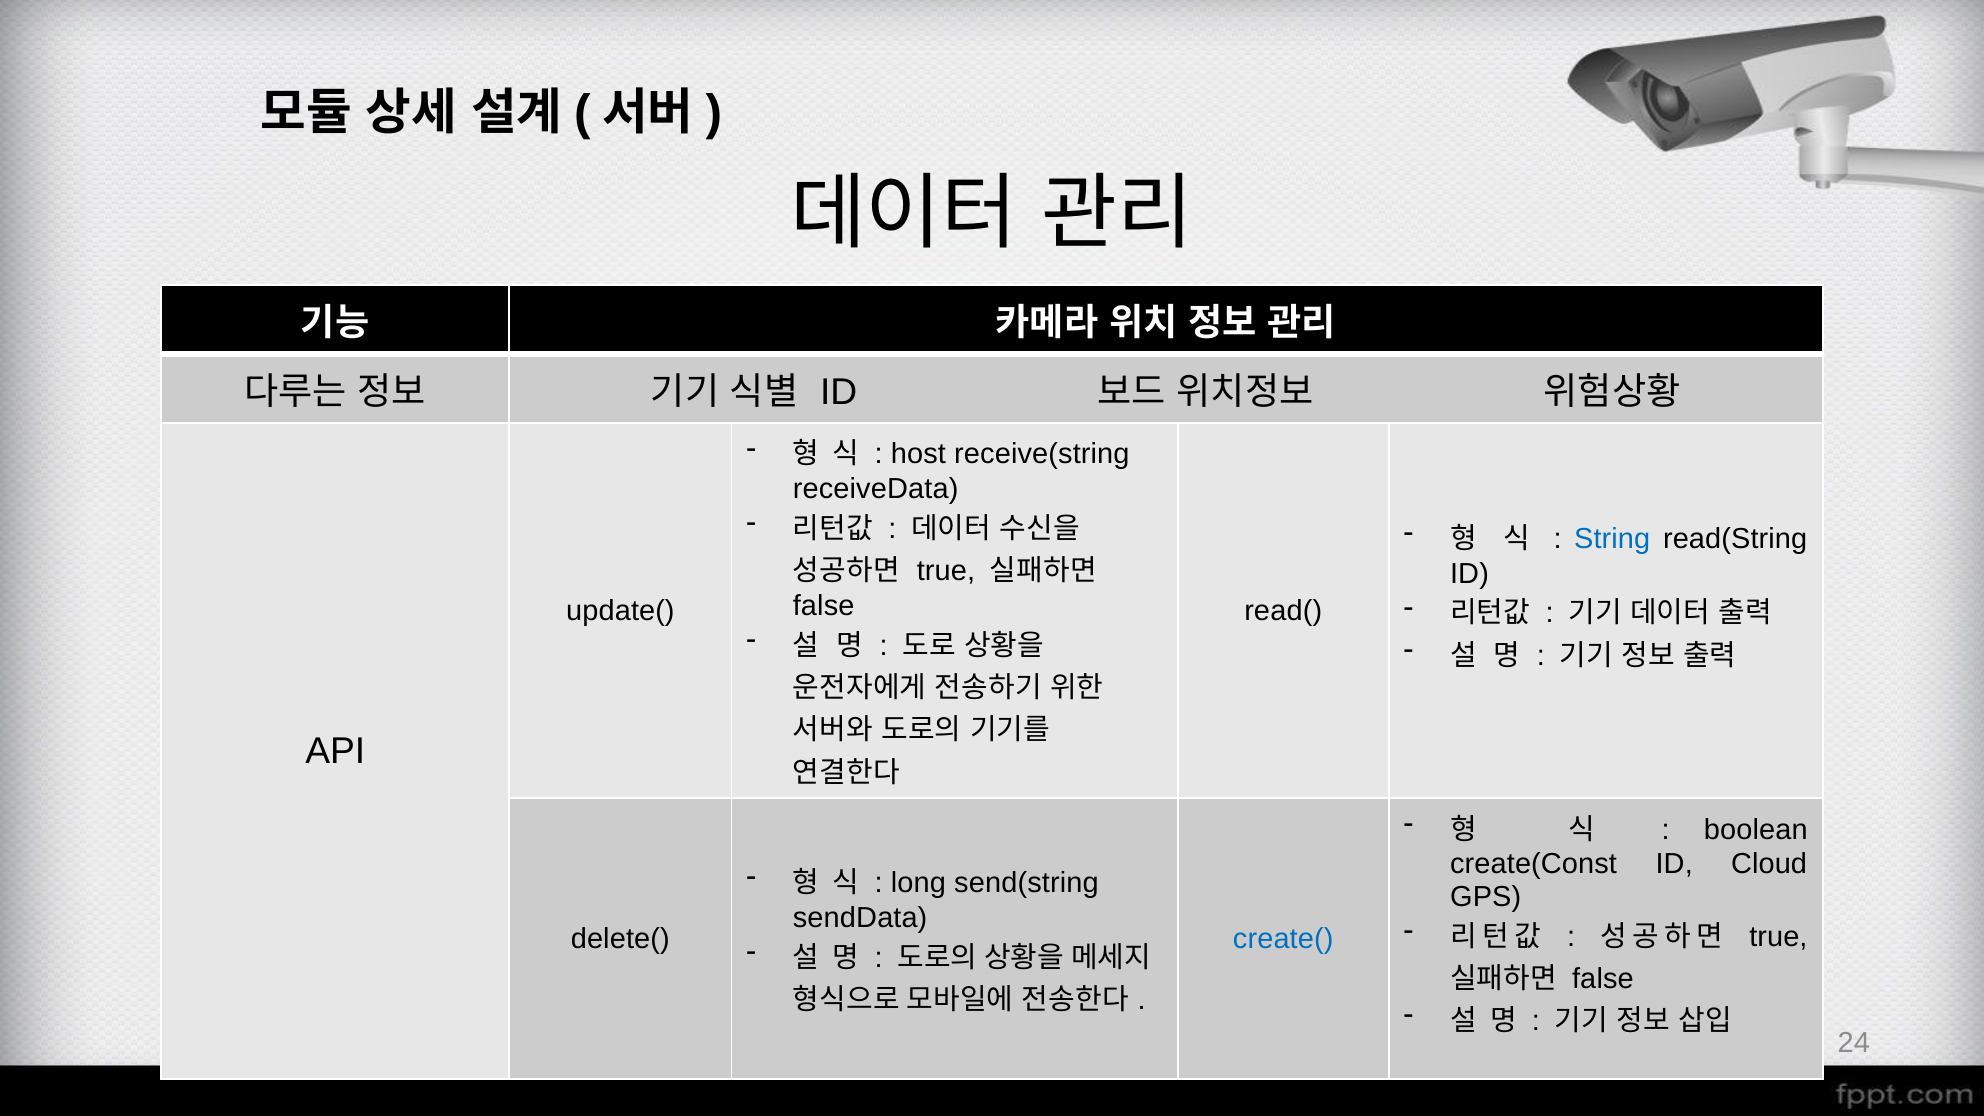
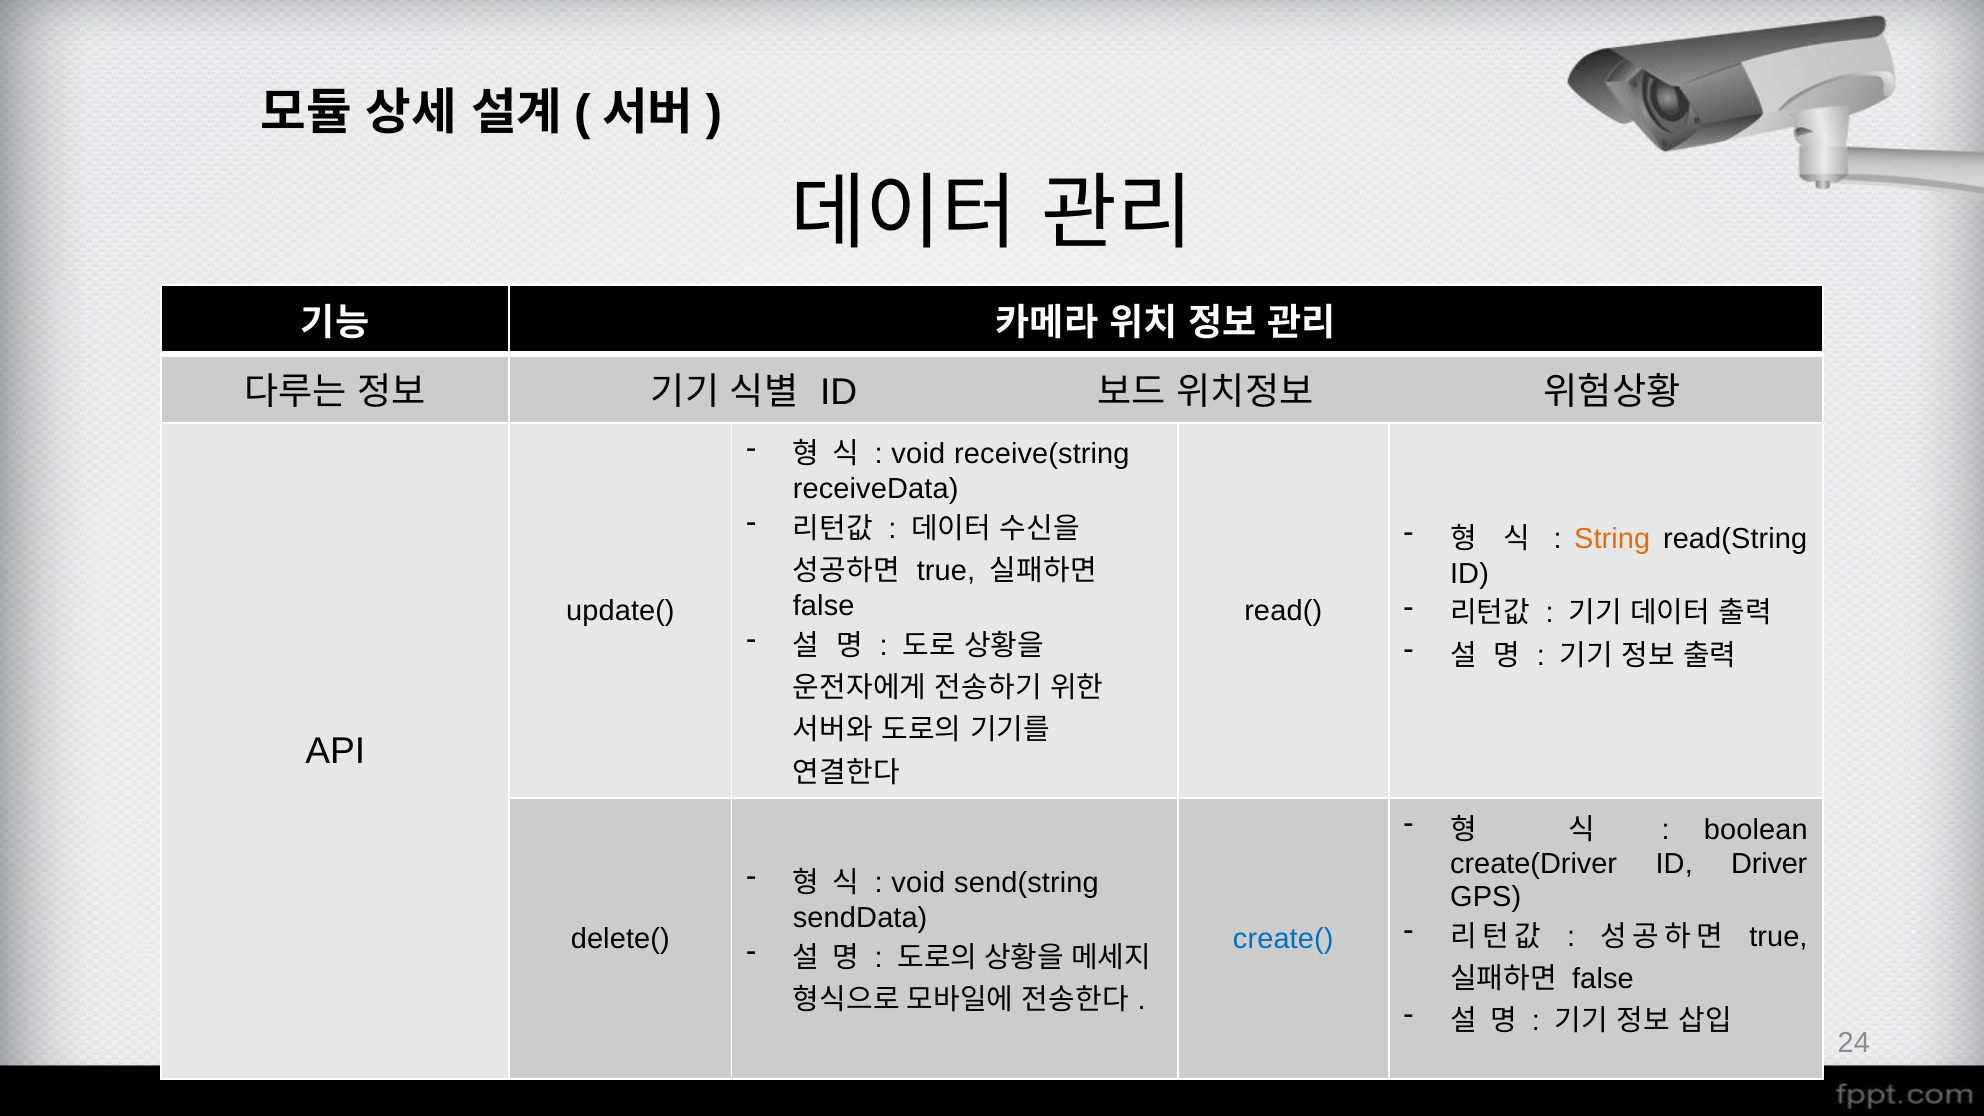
host at (918, 454): host -> void
String colour: blue -> orange
create(Const: create(Const -> create(Driver
Cloud: Cloud -> Driver
long at (918, 883): long -> void
